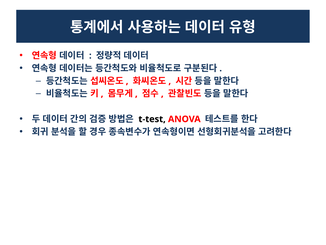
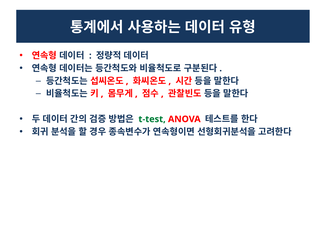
t-test colour: black -> green
